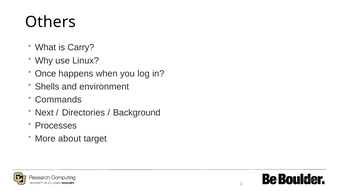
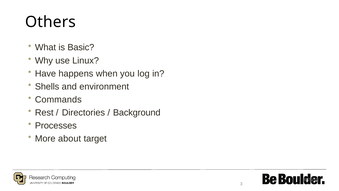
Carry: Carry -> Basic
Once: Once -> Have
Next: Next -> Rest
